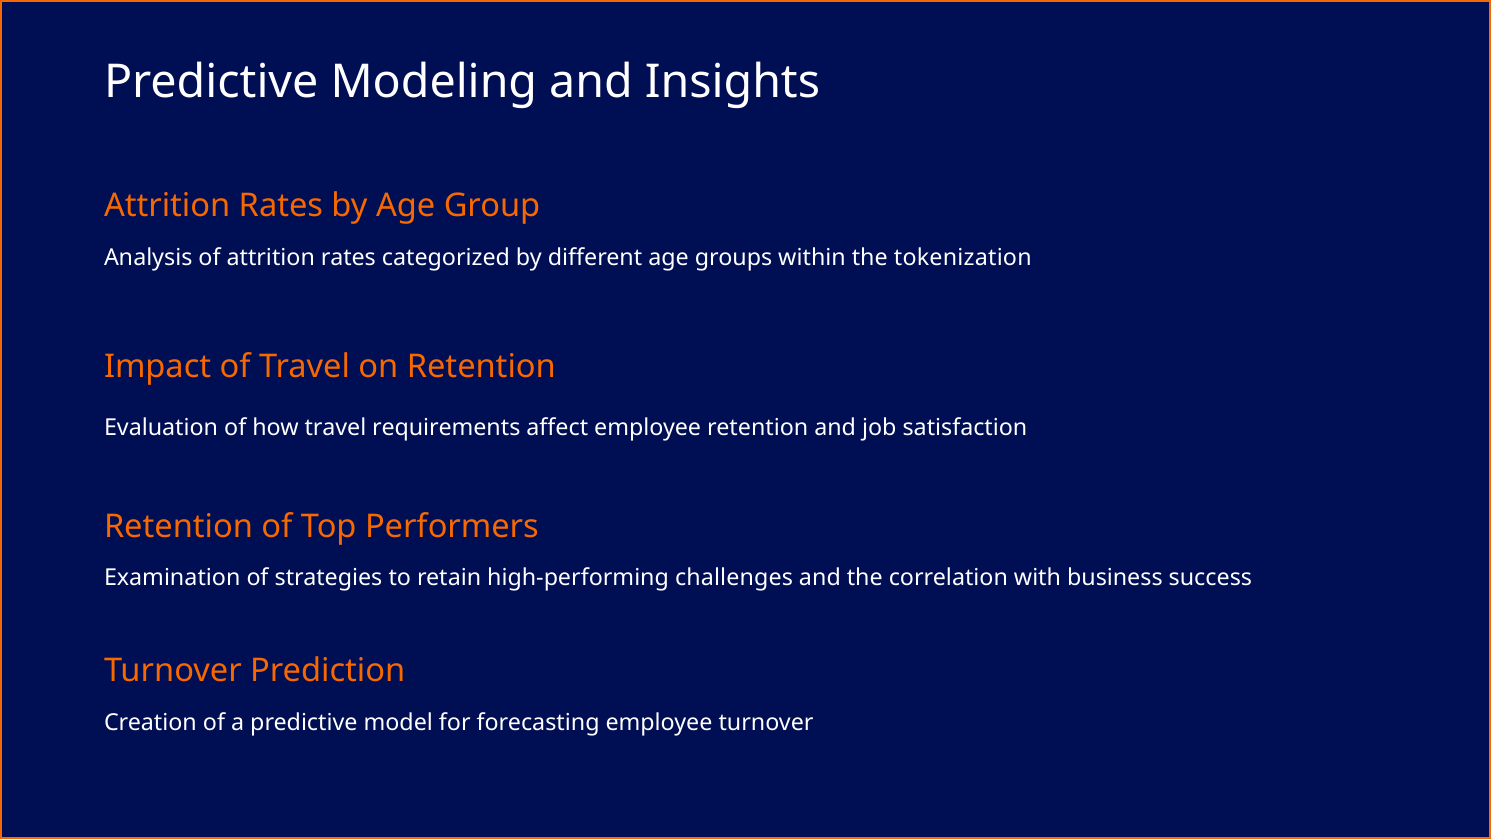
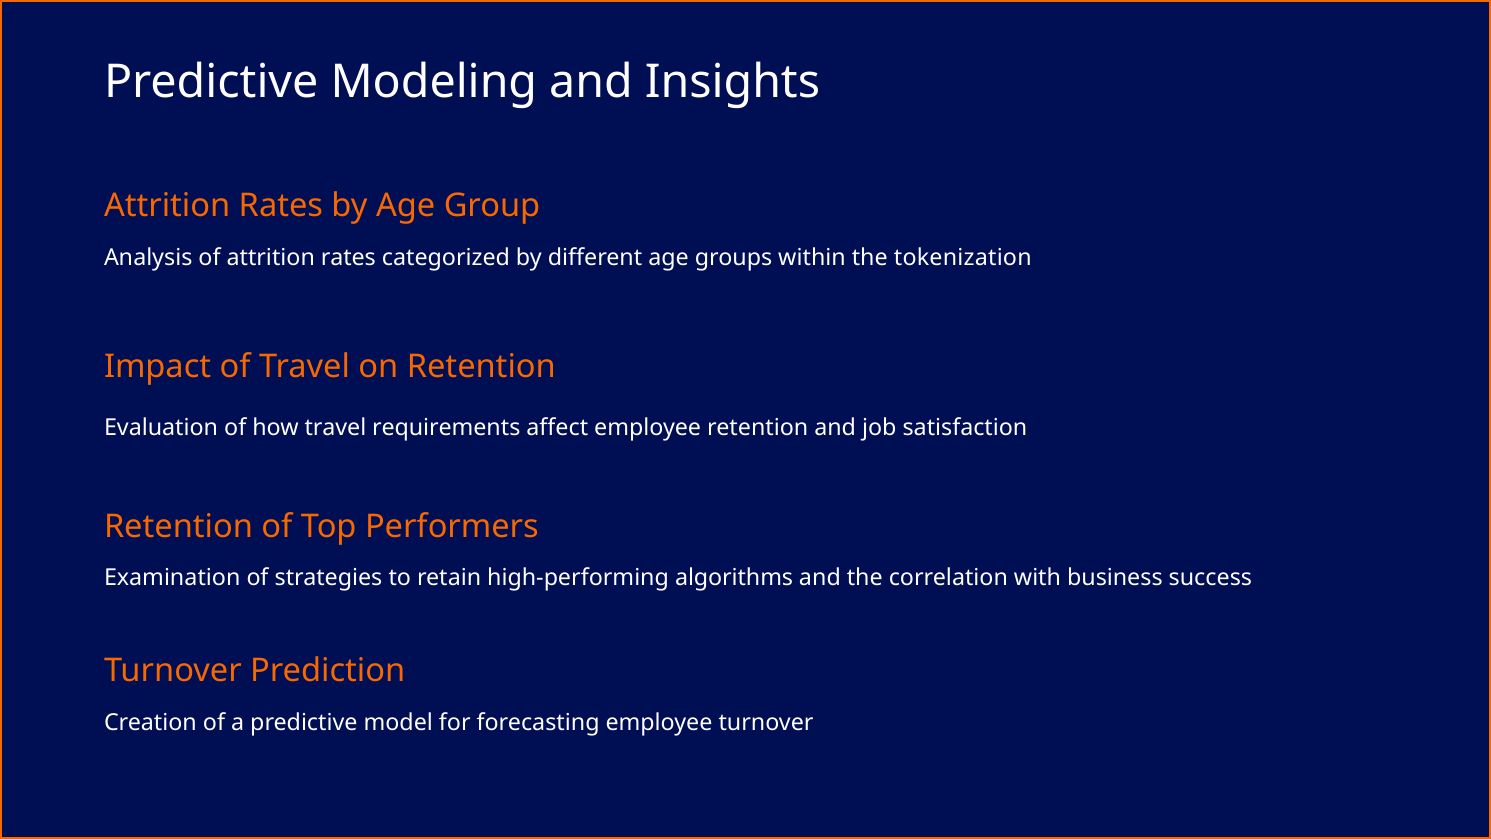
challenges: challenges -> algorithms
